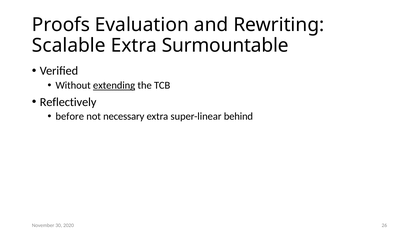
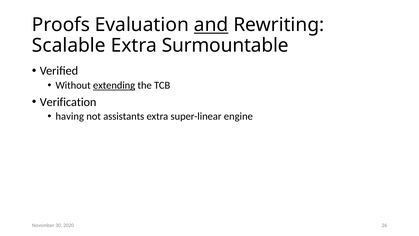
and underline: none -> present
Reflectively: Reflectively -> Verification
before: before -> having
necessary: necessary -> assistants
behind: behind -> engine
